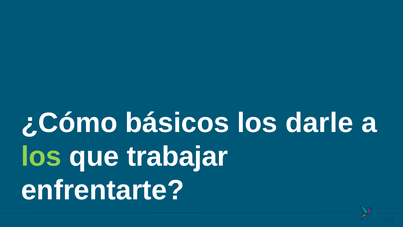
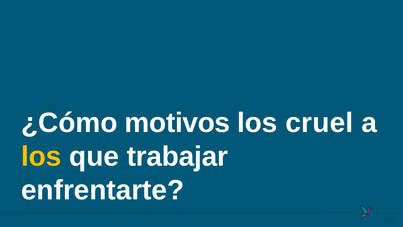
básicos: básicos -> motivos
darle: darle -> cruel
los at (41, 156) colour: light green -> yellow
